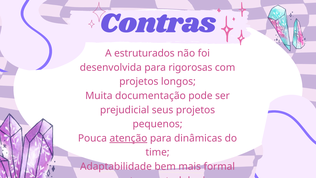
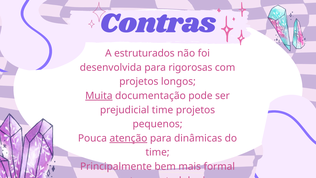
Muita underline: none -> present
prejudicial seus: seus -> time
Adaptabilidade: Adaptabilidade -> Principalmente
